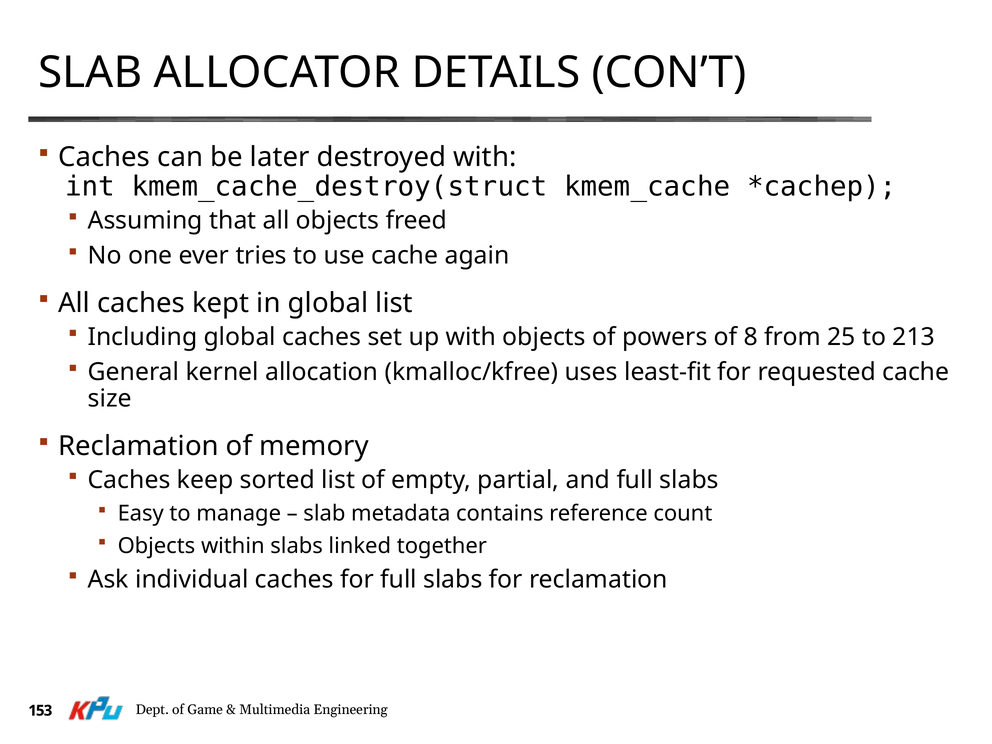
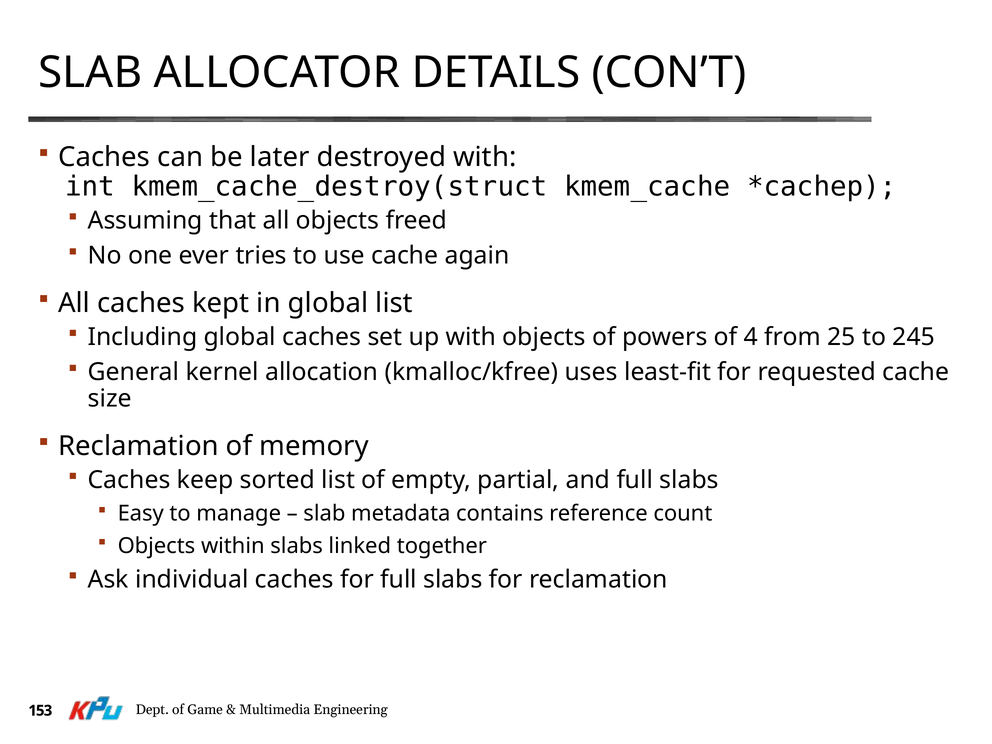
8: 8 -> 4
213: 213 -> 245
